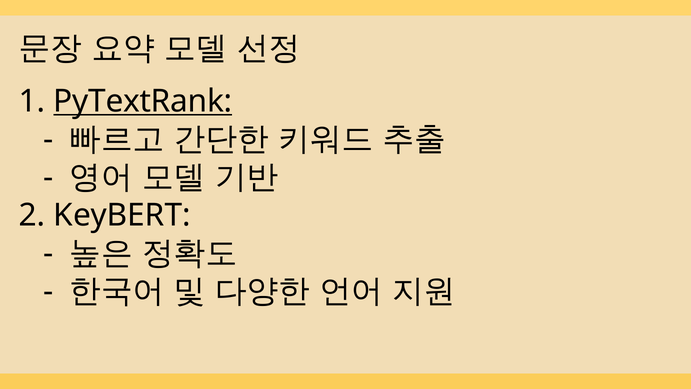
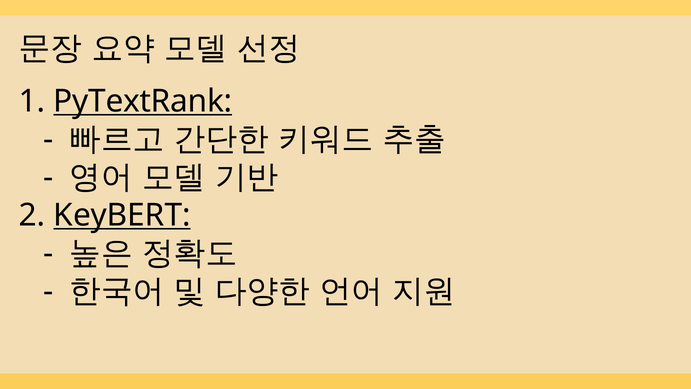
KeyBERT underline: none -> present
